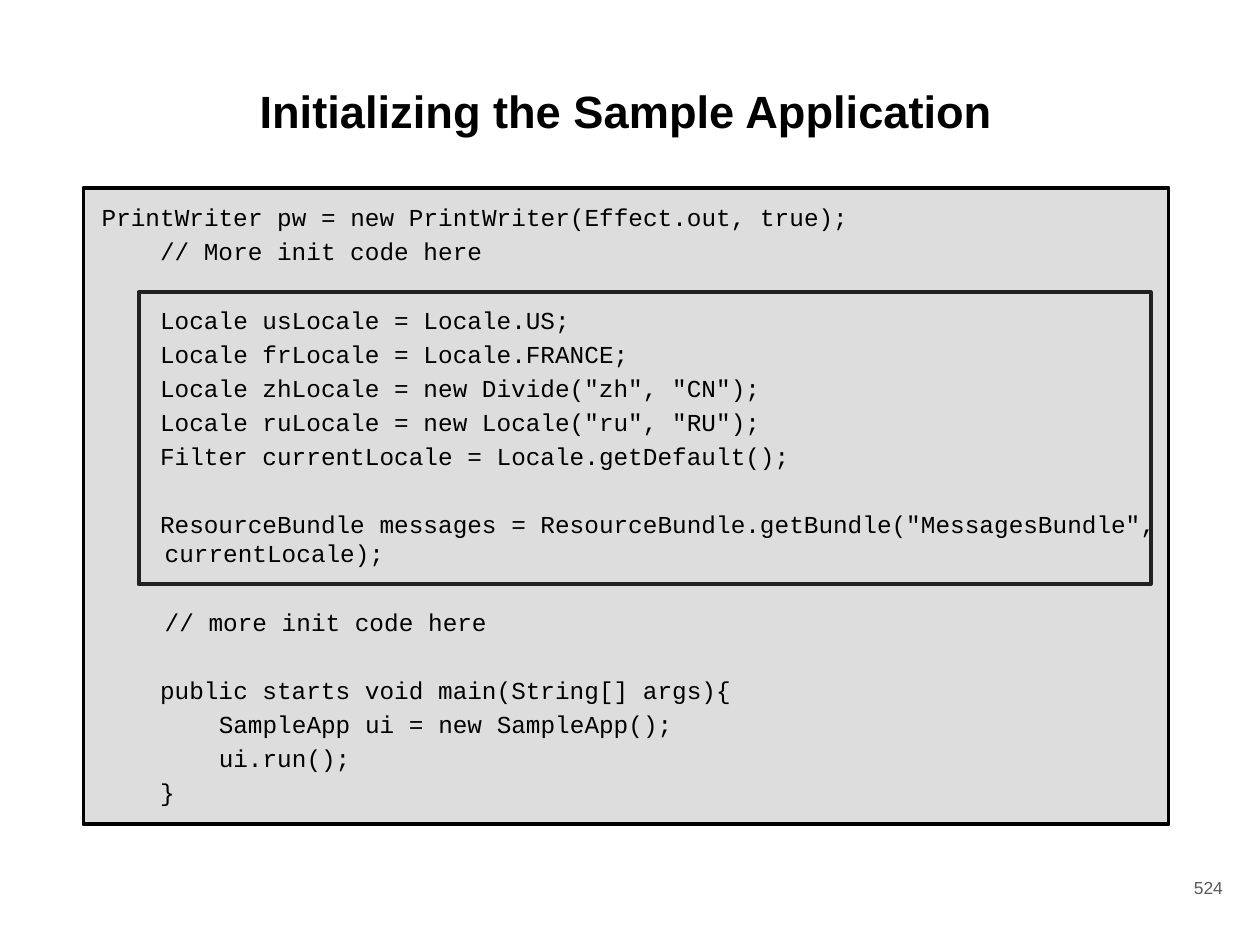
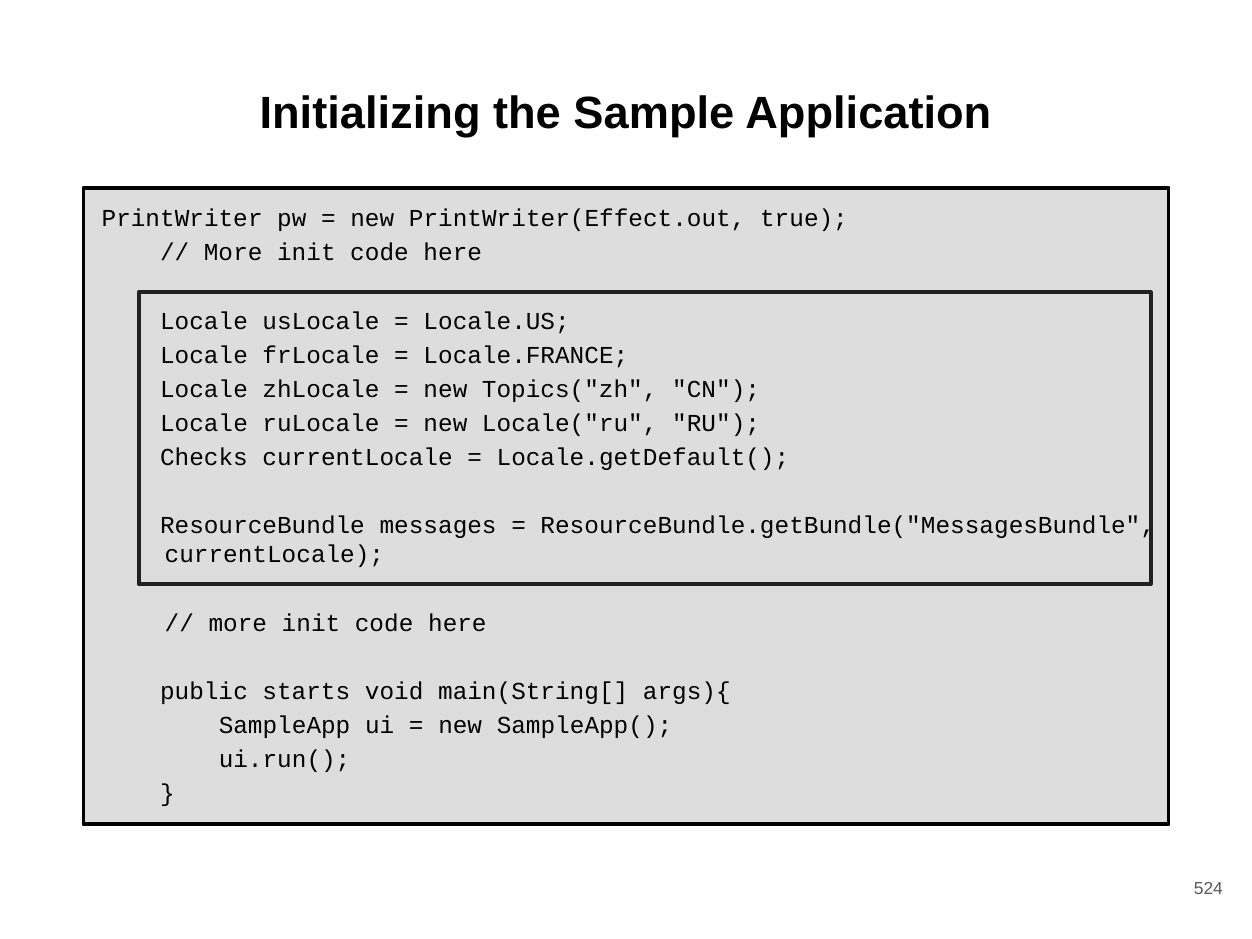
Divide("zh: Divide("zh -> Topics("zh
Filter: Filter -> Checks
